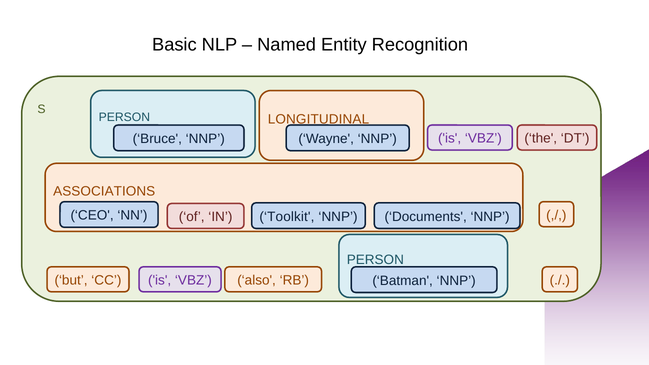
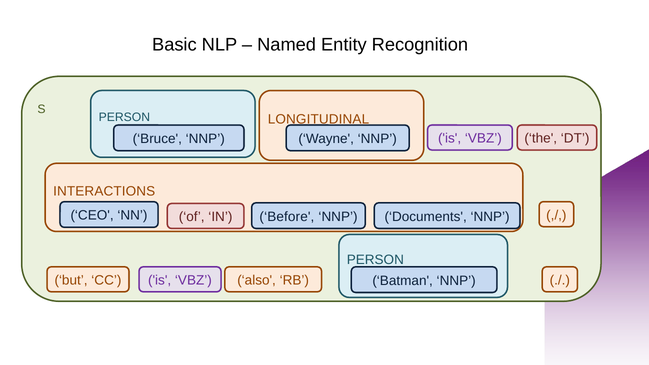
ASSOCIATIONS: ASSOCIATIONS -> INTERACTIONS
Toolkit: Toolkit -> Before
